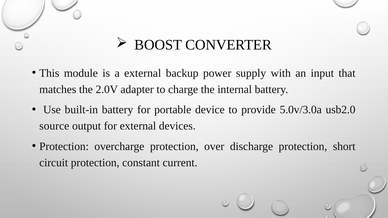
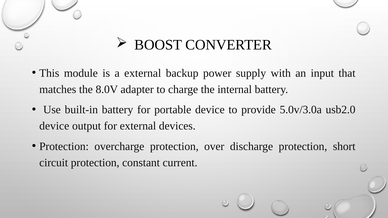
2.0V: 2.0V -> 8.0V
source at (54, 126): source -> device
